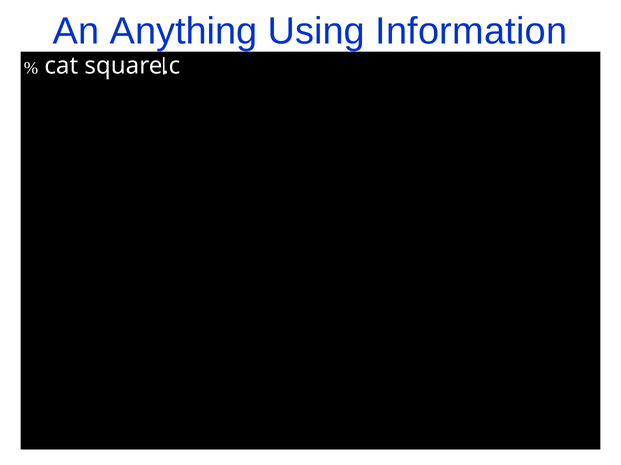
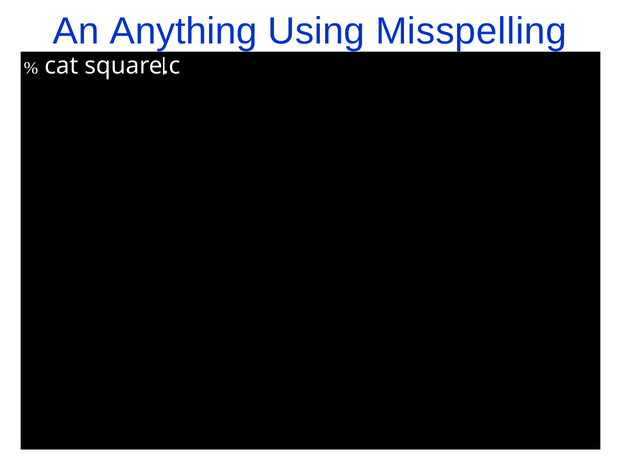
Information: Information -> Misspelling
